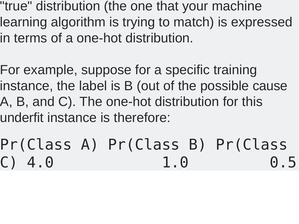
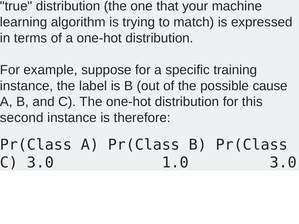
underfit: underfit -> second
C 4.0: 4.0 -> 3.0
1.0 0.5: 0.5 -> 3.0
